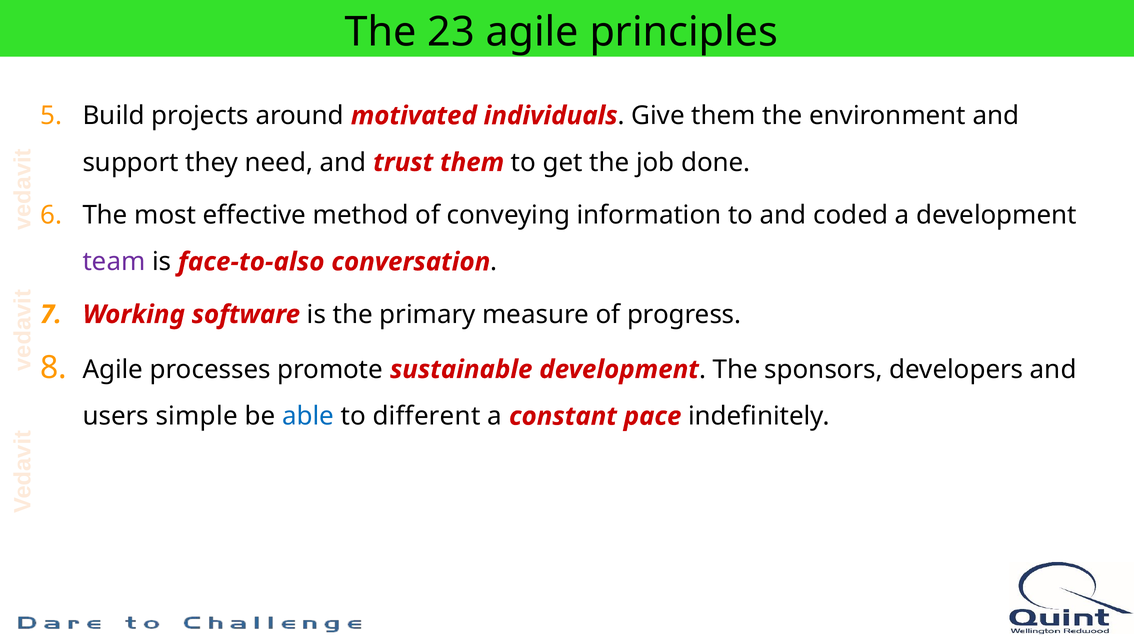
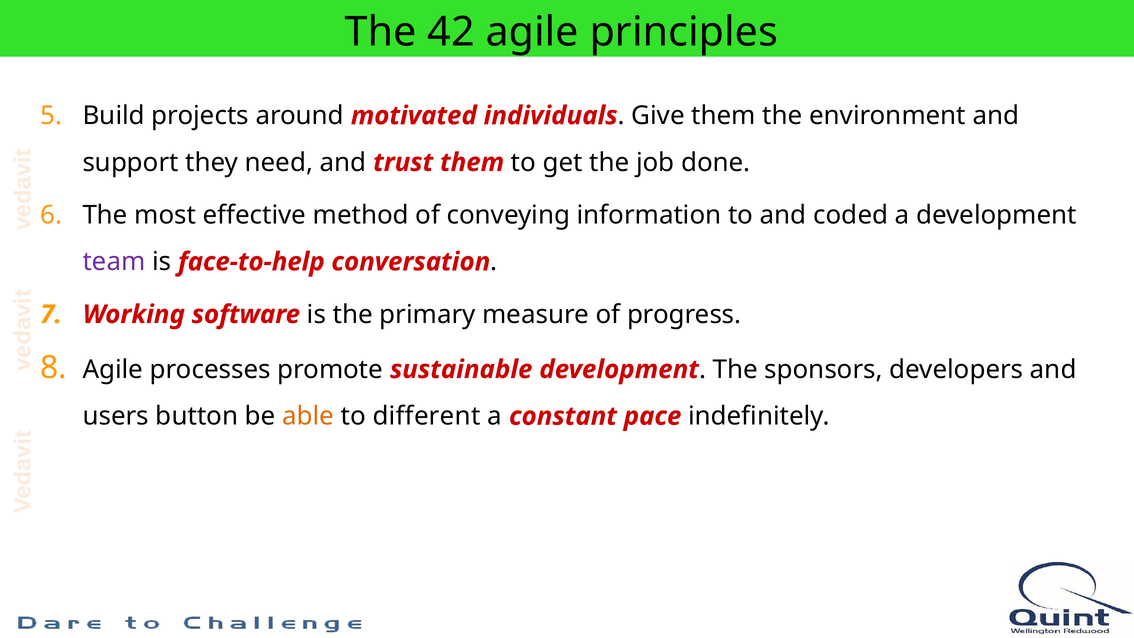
23: 23 -> 42
face-to-also: face-to-also -> face-to-help
simple: simple -> button
able colour: blue -> orange
